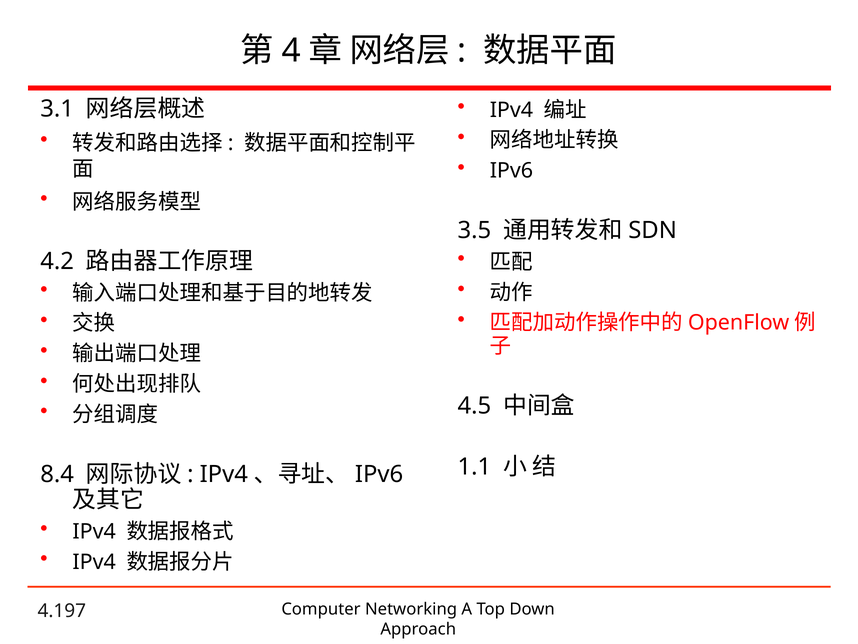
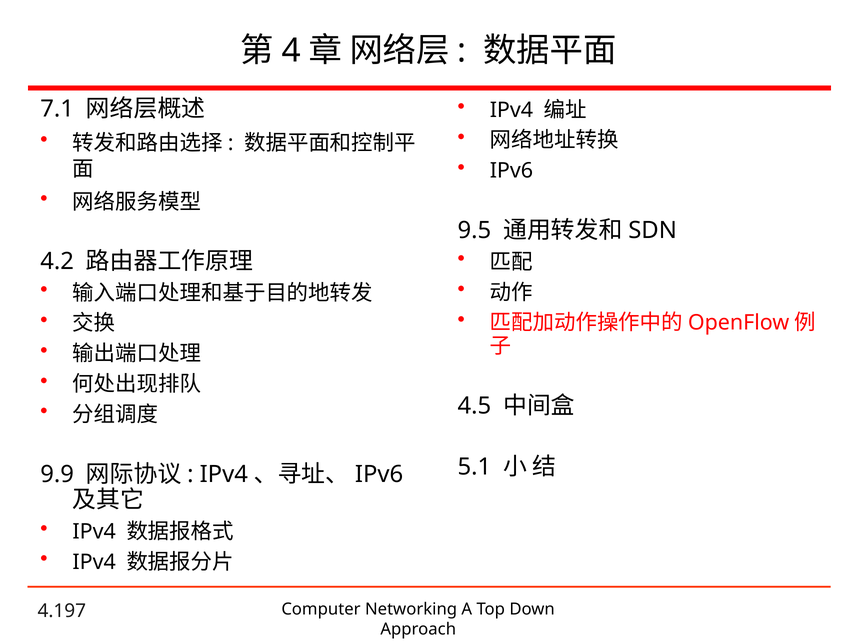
3.1: 3.1 -> 7.1
3.5: 3.5 -> 9.5
1.1: 1.1 -> 5.1
8.4: 8.4 -> 9.9
